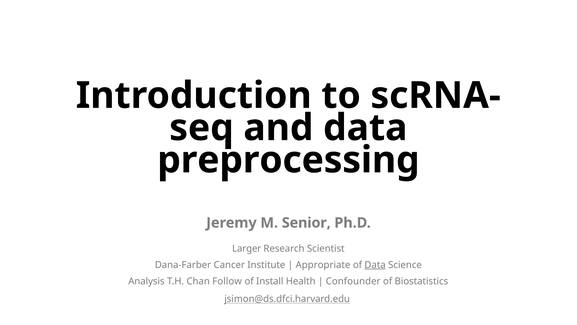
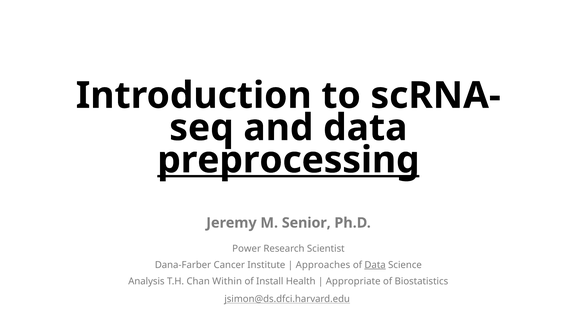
preprocessing underline: none -> present
Larger: Larger -> Power
Appropriate: Appropriate -> Approaches
Follow: Follow -> Within
Confounder: Confounder -> Appropriate
